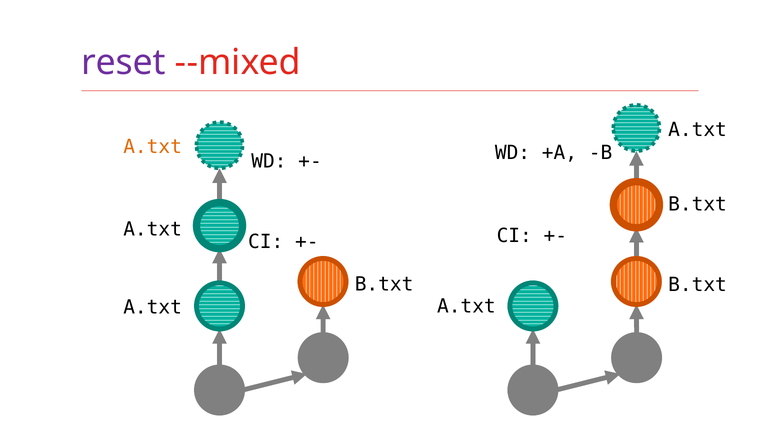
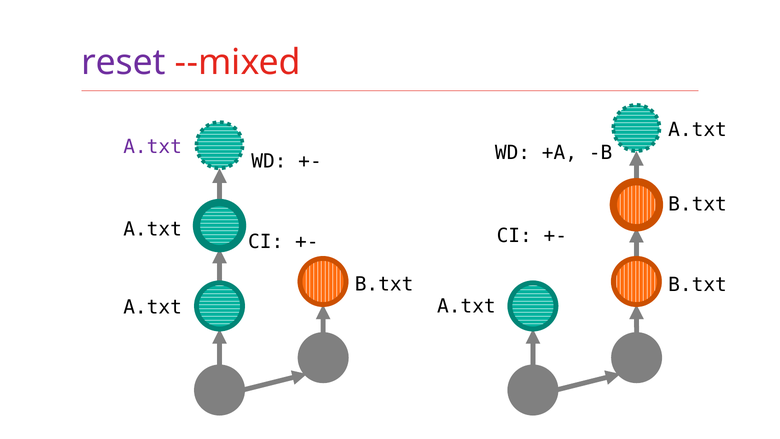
A.txt at (153, 147) colour: orange -> purple
